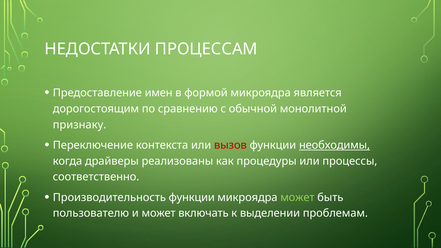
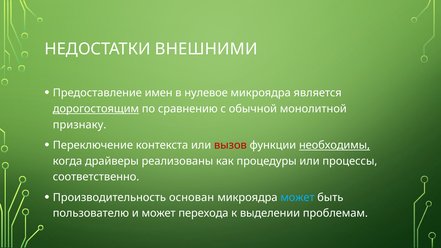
ПРОЦЕССАМ: ПРОЦЕССАМ -> ВНЕШНИМИ
формой: формой -> нулевое
дорогостоящим underline: none -> present
Производительность функции: функции -> основан
может at (297, 197) colour: light green -> light blue
включать: включать -> перехода
